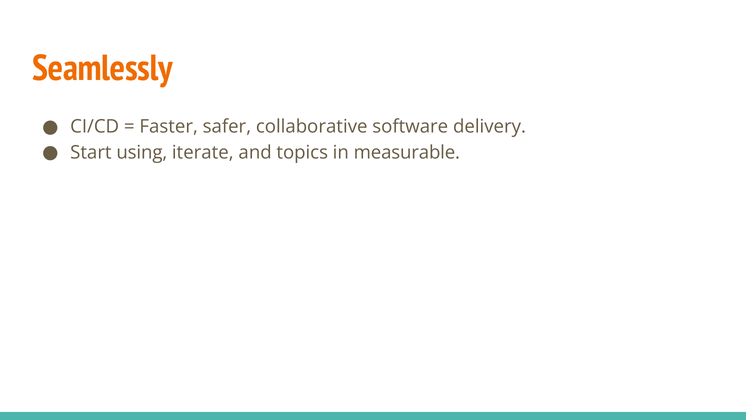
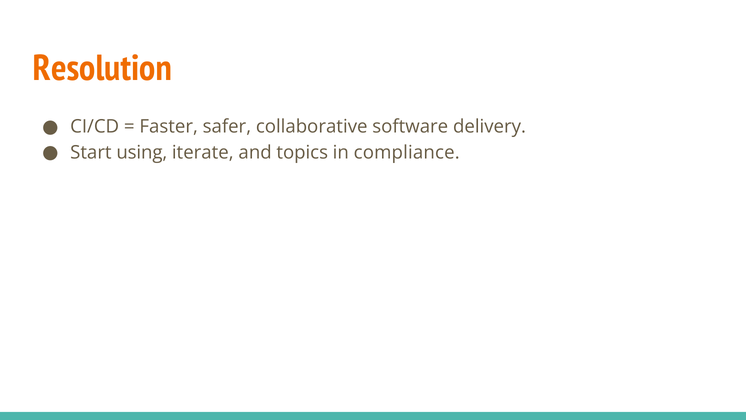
Seamlessly: Seamlessly -> Resolution
measurable: measurable -> compliance
